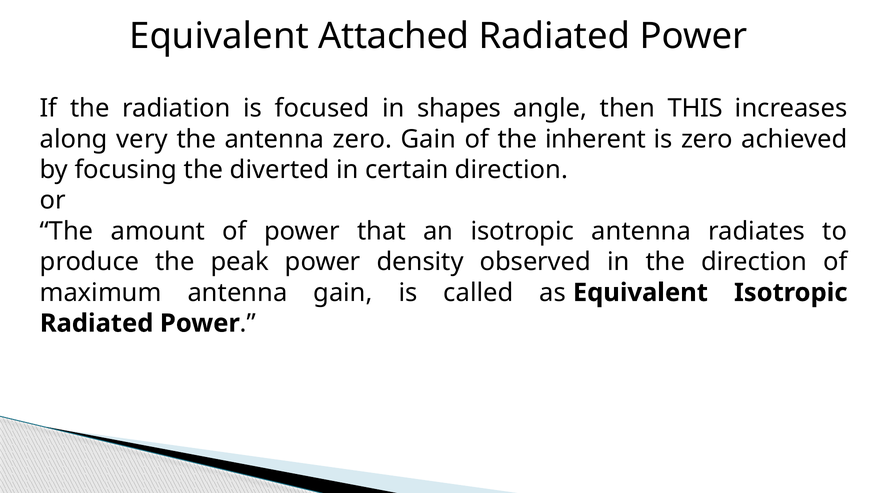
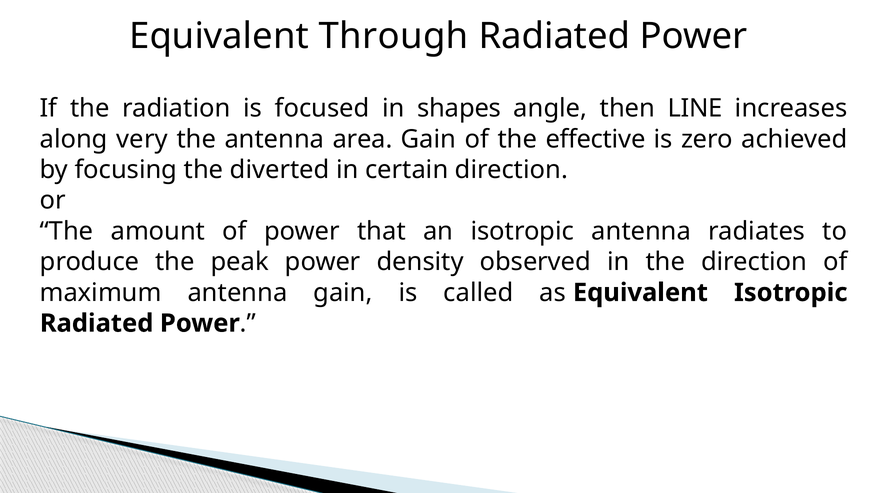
Attached: Attached -> Through
THIS: THIS -> LINE
antenna zero: zero -> area
inherent: inherent -> effective
